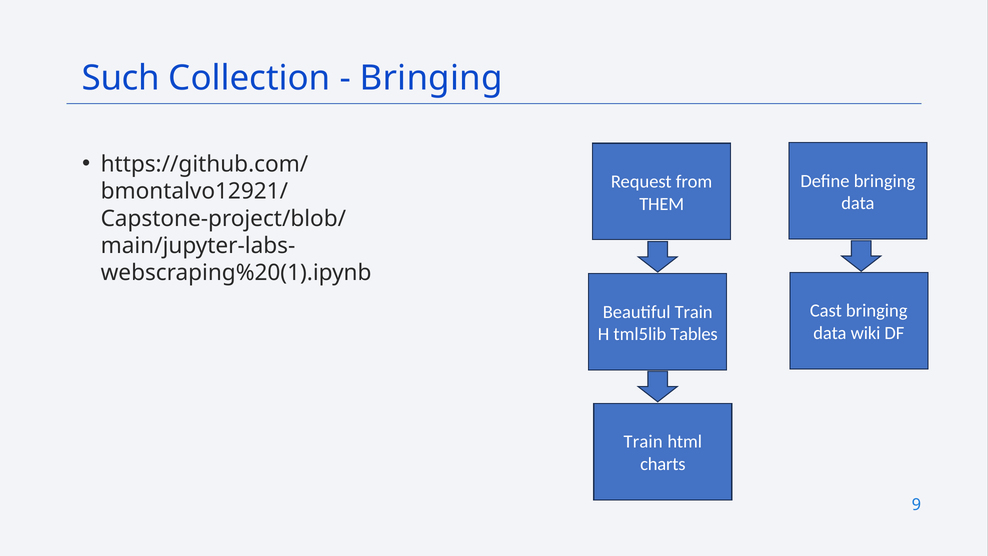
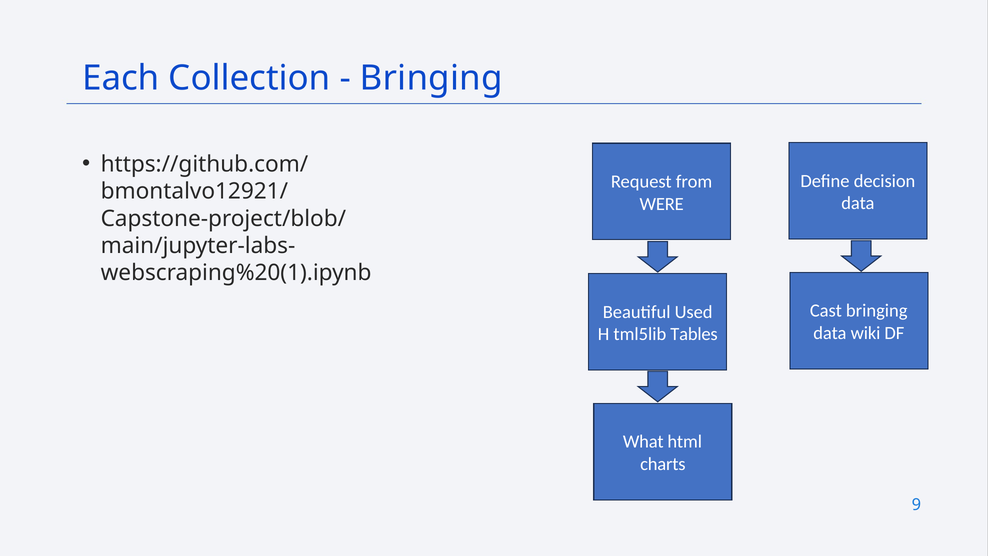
Such: Such -> Each
Define bringing: bringing -> decision
THEM: THEM -> WERE
Beautiful Train: Train -> Used
Train at (643, 442): Train -> What
